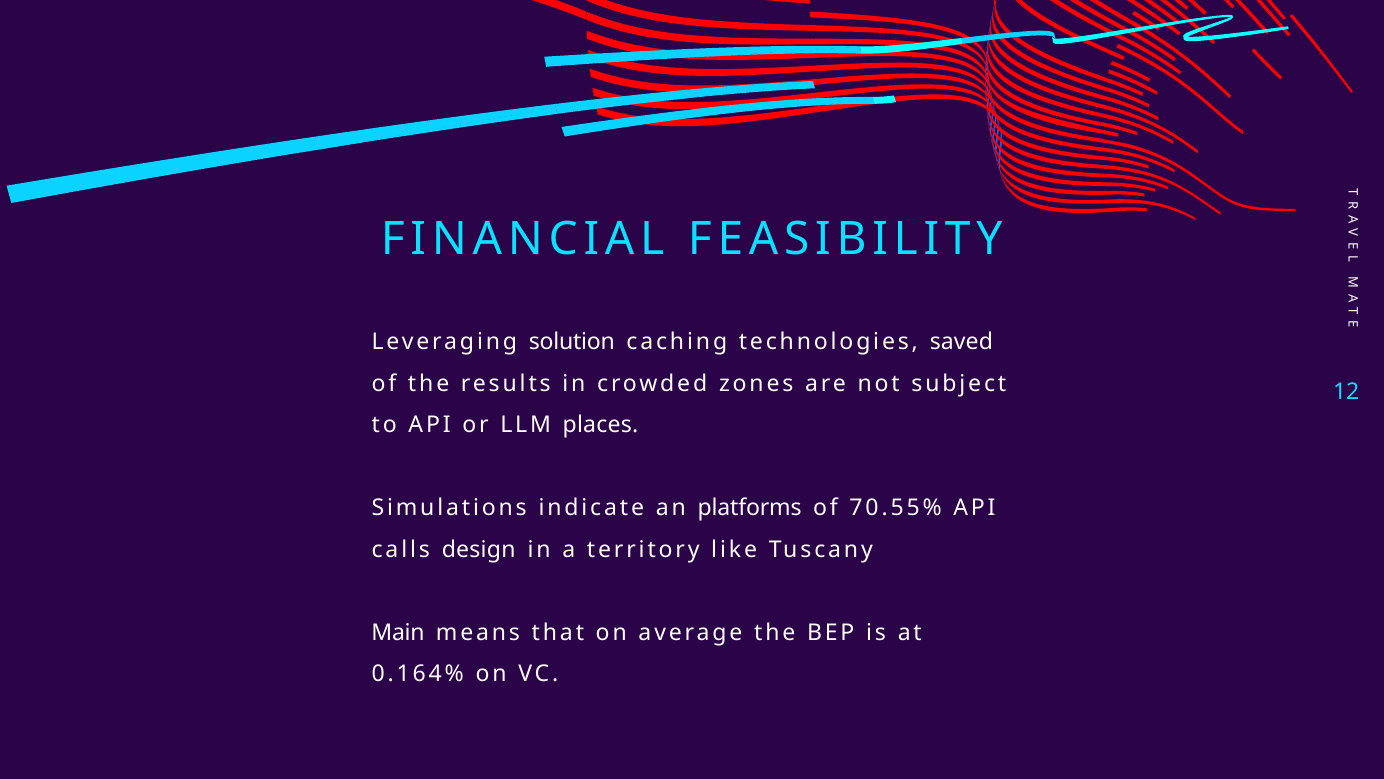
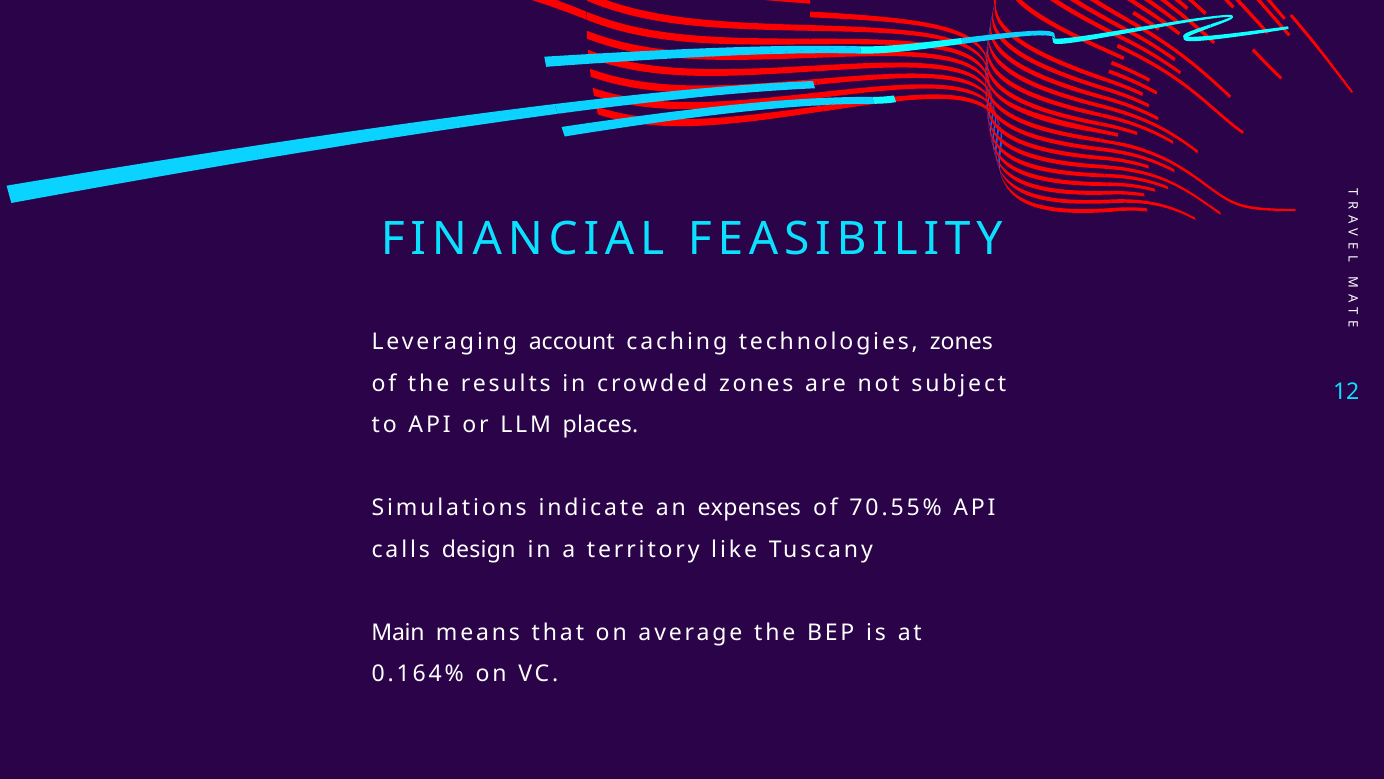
solution: solution -> account
technologies saved: saved -> zones
platforms: platforms -> expenses
